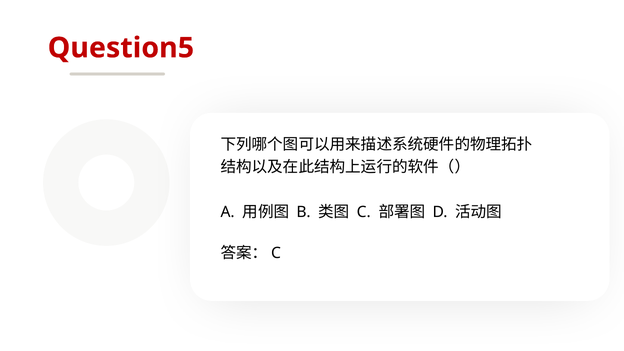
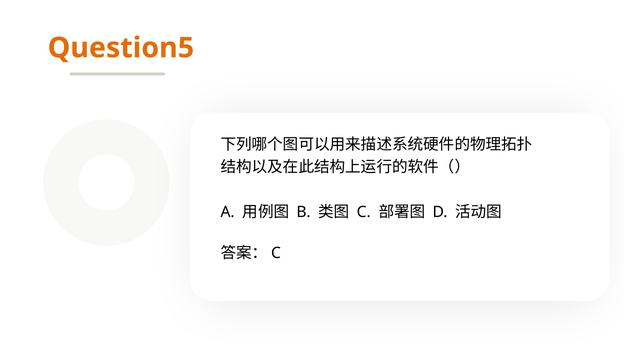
Question5 colour: red -> orange
